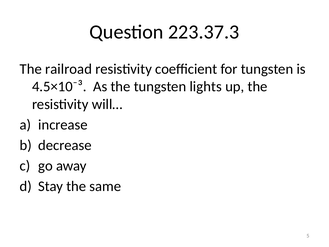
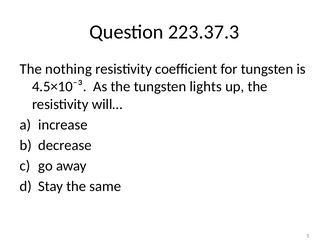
railroad: railroad -> nothing
